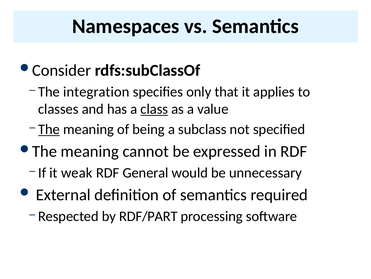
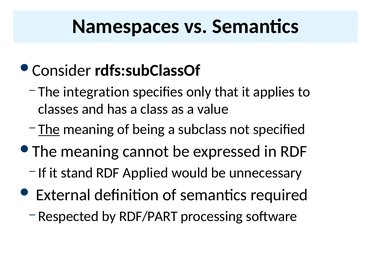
class underline: present -> none
weak: weak -> stand
General: General -> Applied
